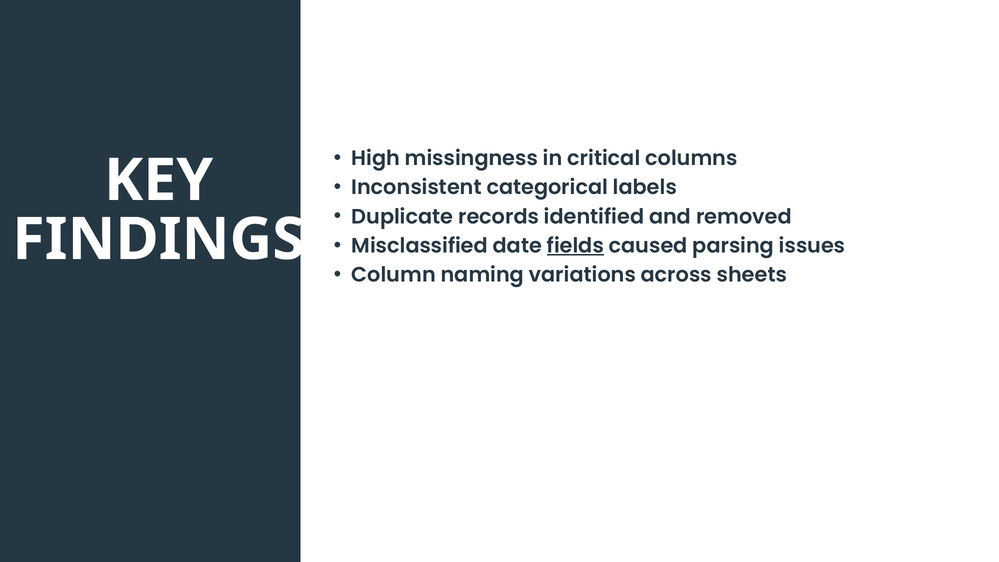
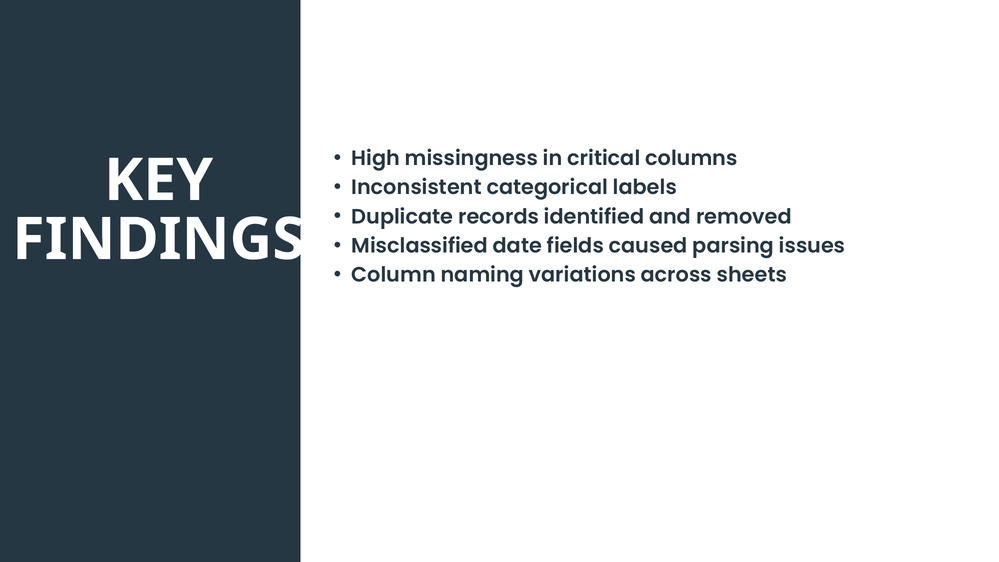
fields underline: present -> none
